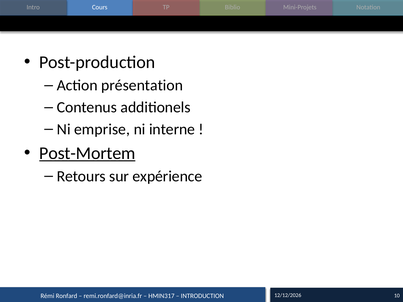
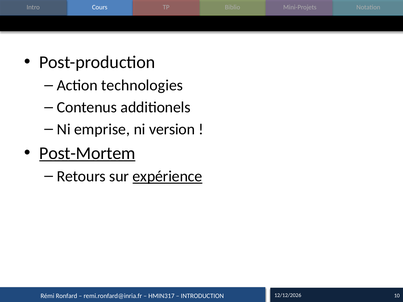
présentation: présentation -> technologies
interne: interne -> version
expérience underline: none -> present
